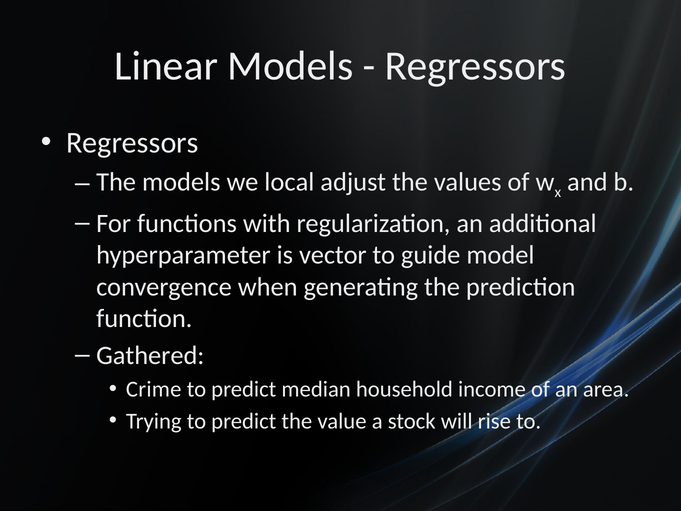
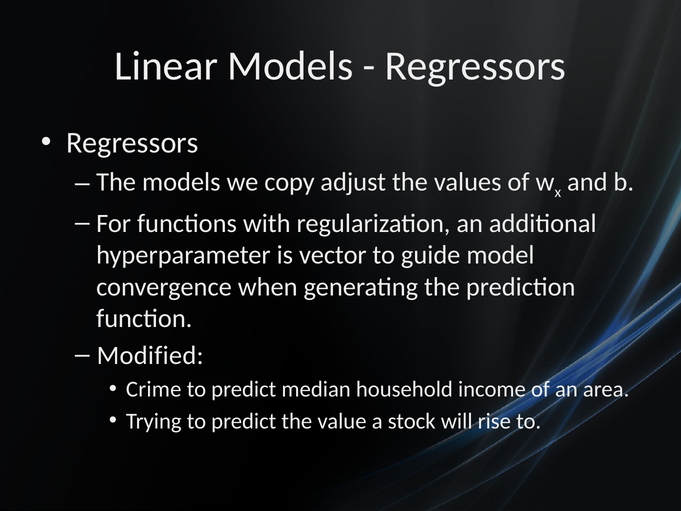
local: local -> copy
Gathered: Gathered -> Modified
